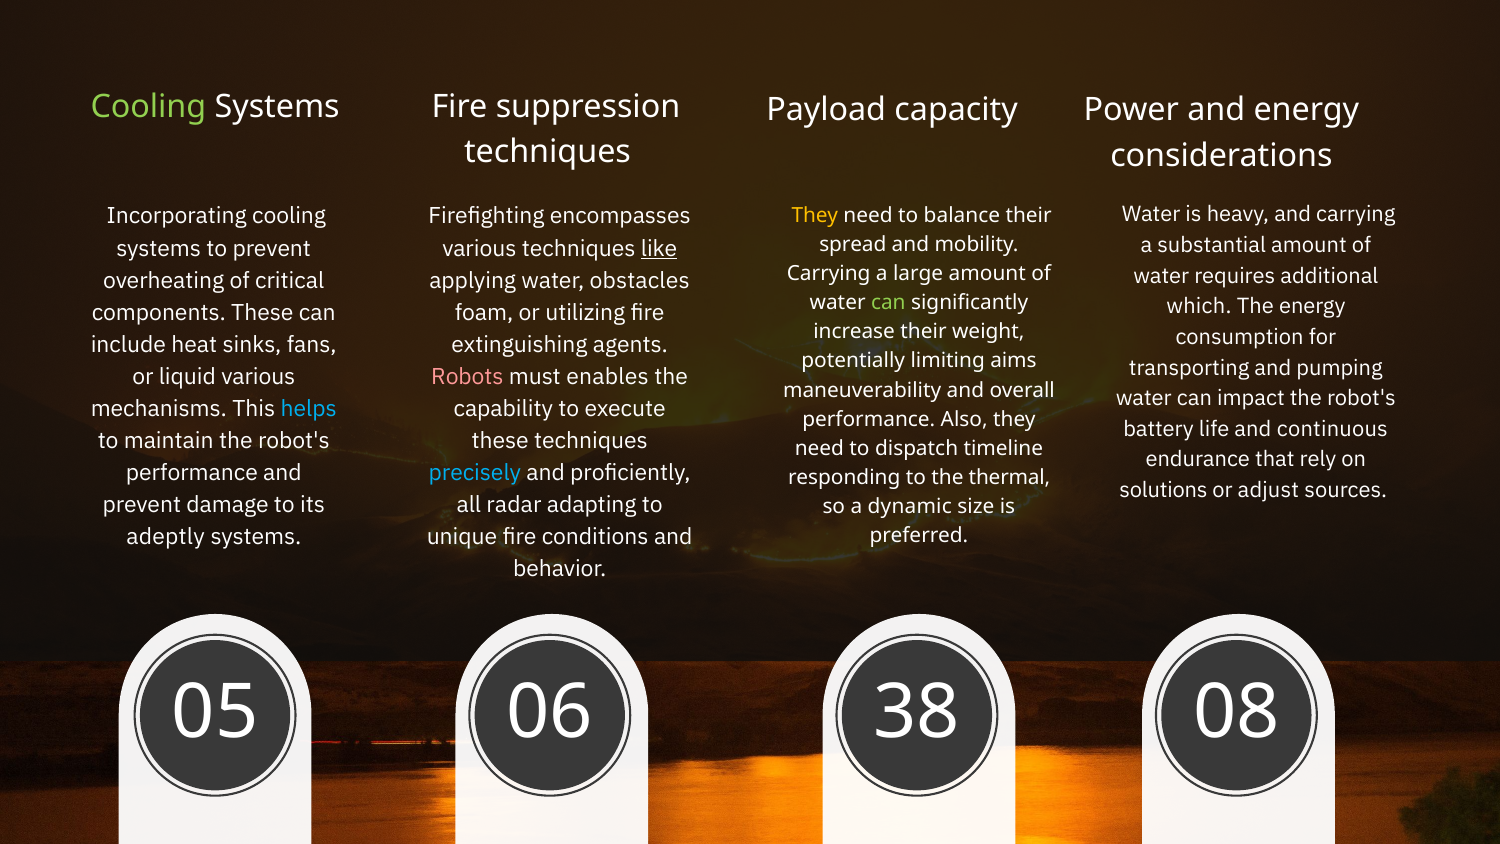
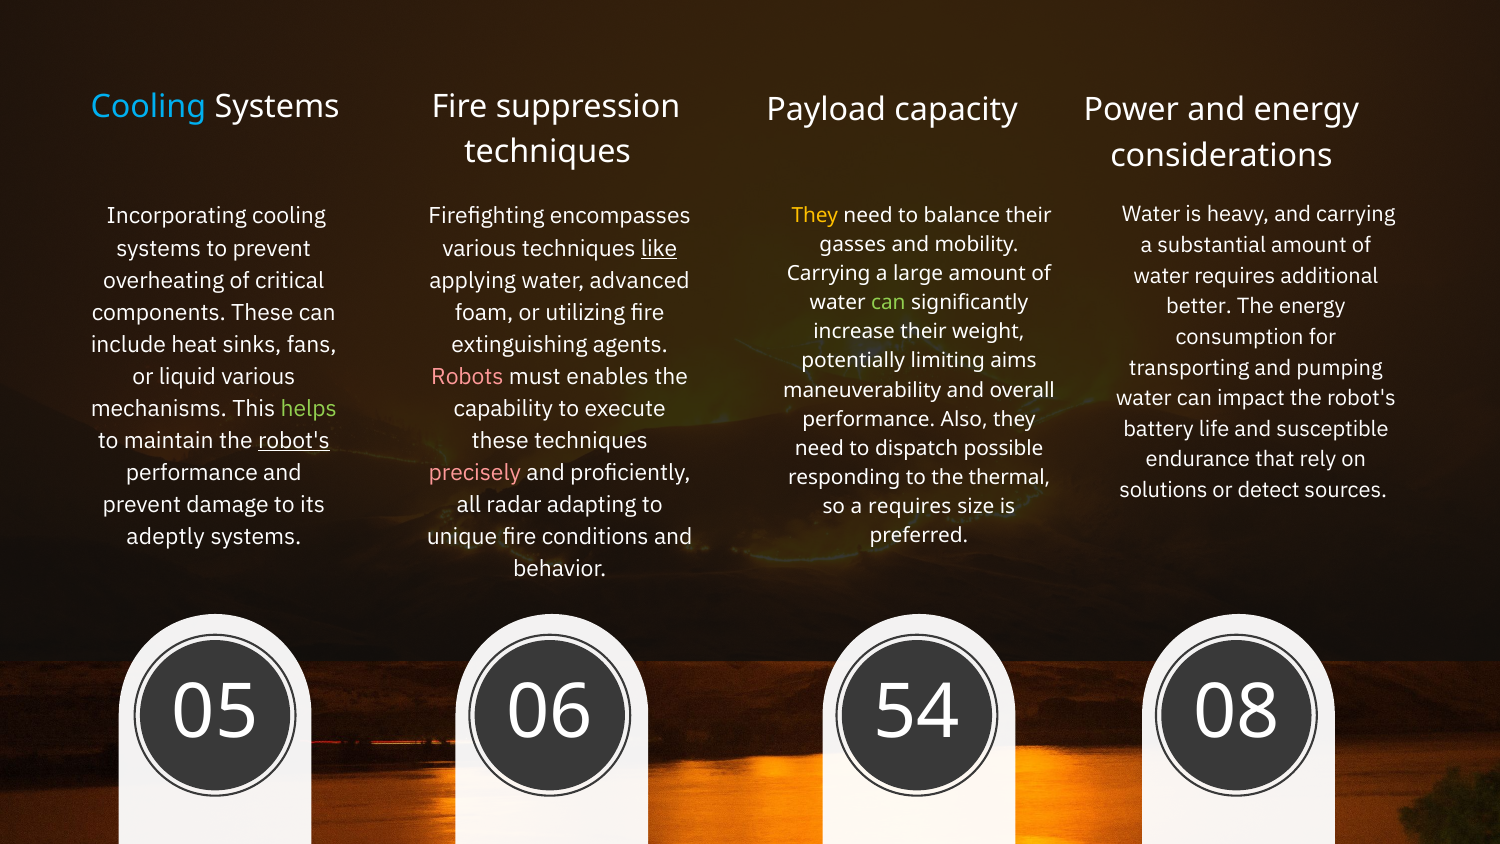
Cooling at (148, 107) colour: light green -> light blue
spread: spread -> gasses
obstacles: obstacles -> advanced
which: which -> better
helps colour: light blue -> light green
continuous: continuous -> susceptible
robot's at (294, 441) underline: none -> present
timeline: timeline -> possible
precisely colour: light blue -> pink
adjust: adjust -> detect
a dynamic: dynamic -> requires
38: 38 -> 54
